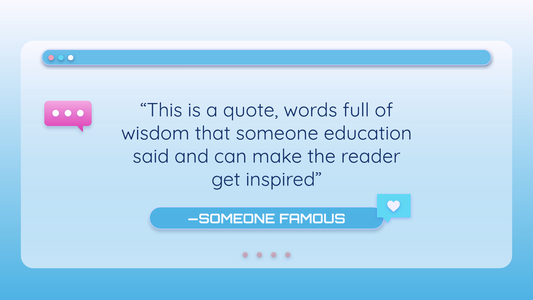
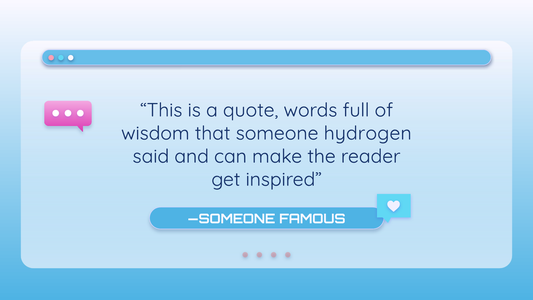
education: education -> hydrogen
